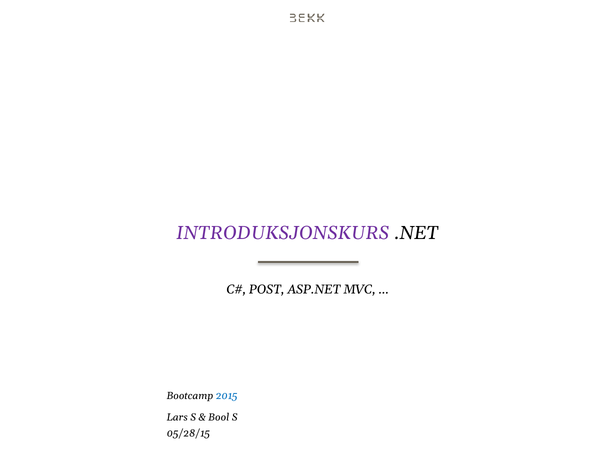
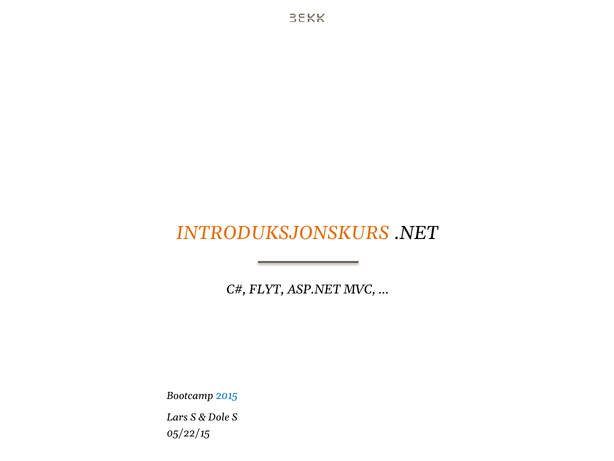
INTRODUKSJONSKURS colour: purple -> orange
POST: POST -> FLYT
Bool: Bool -> Dole
05/28/15: 05/28/15 -> 05/22/15
